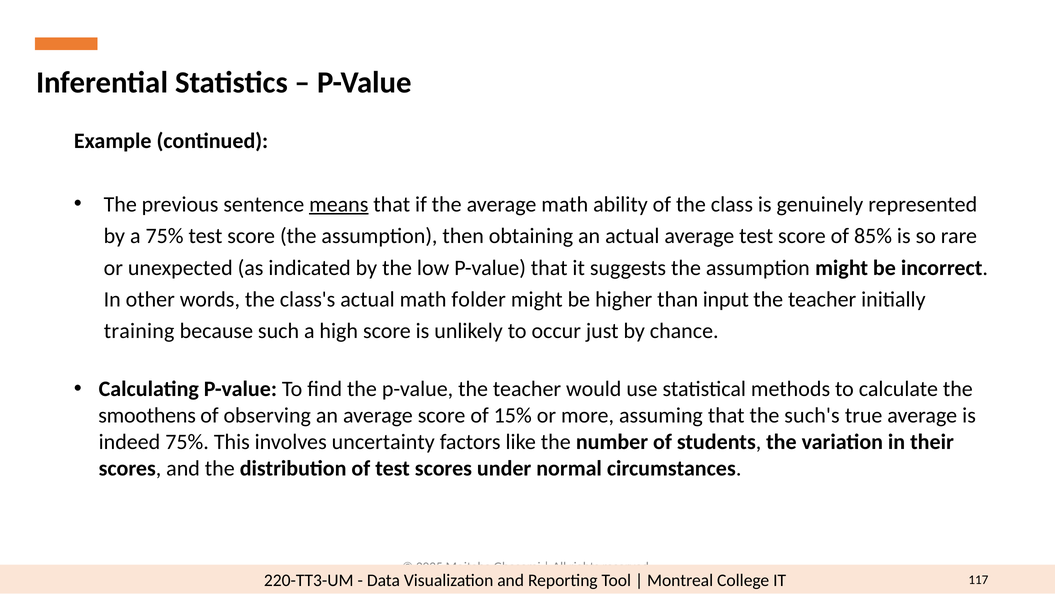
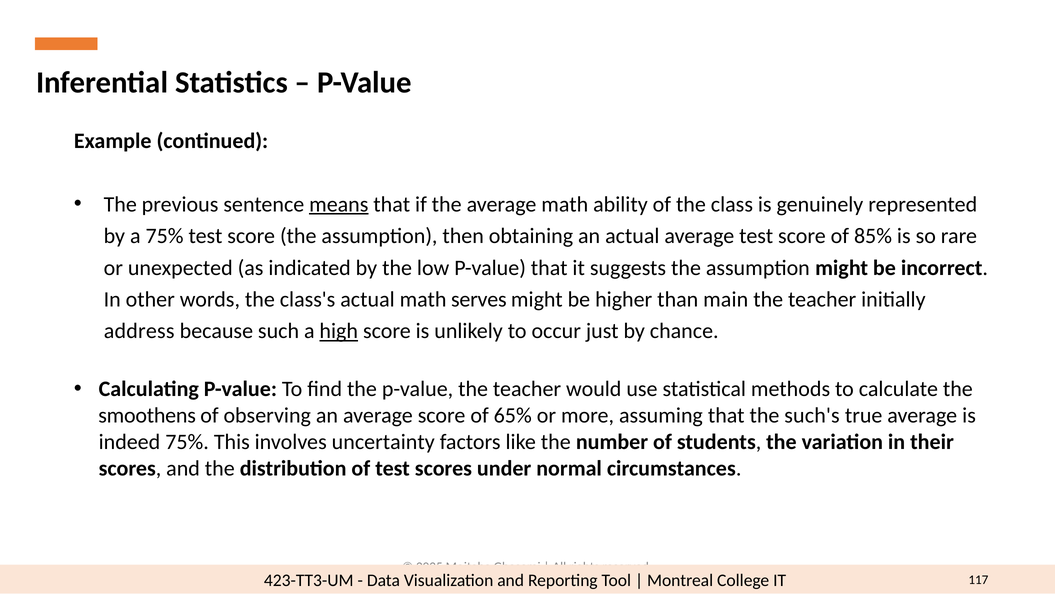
folder: folder -> serves
input: input -> main
training: training -> address
high underline: none -> present
15%: 15% -> 65%
220-TT3-UM: 220-TT3-UM -> 423-TT3-UM
